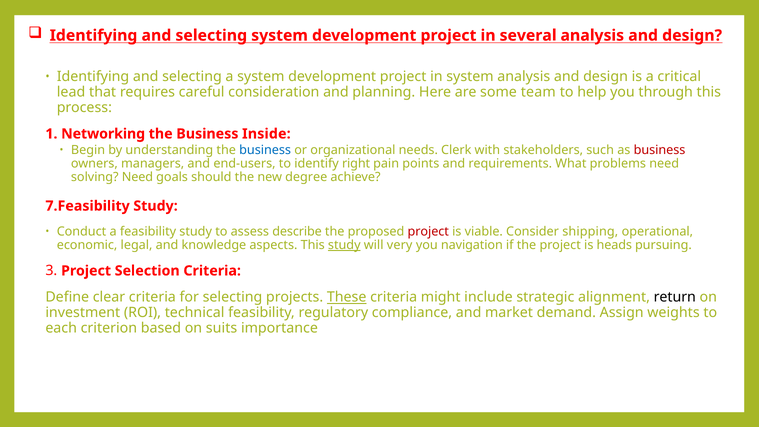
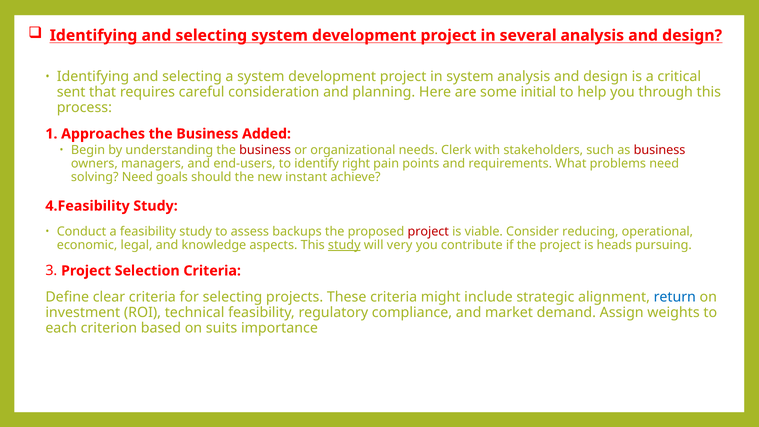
lead: lead -> sent
team: team -> initial
Networking: Networking -> Approaches
Inside: Inside -> Added
business at (265, 150) colour: blue -> red
degree: degree -> instant
7.Feasibility: 7.Feasibility -> 4.Feasibility
describe: describe -> backups
shipping: shipping -> reducing
navigation: navigation -> contribute
These underline: present -> none
return colour: black -> blue
